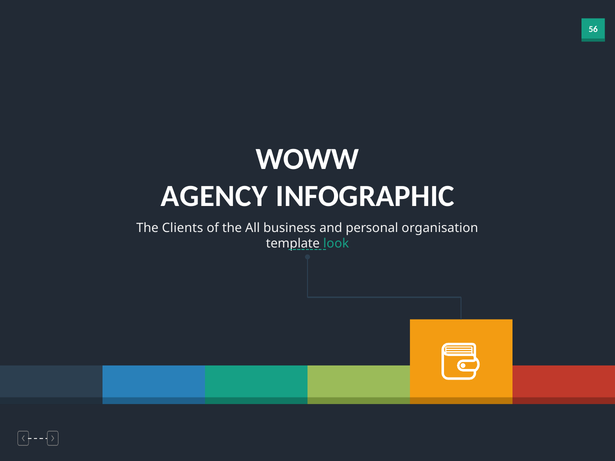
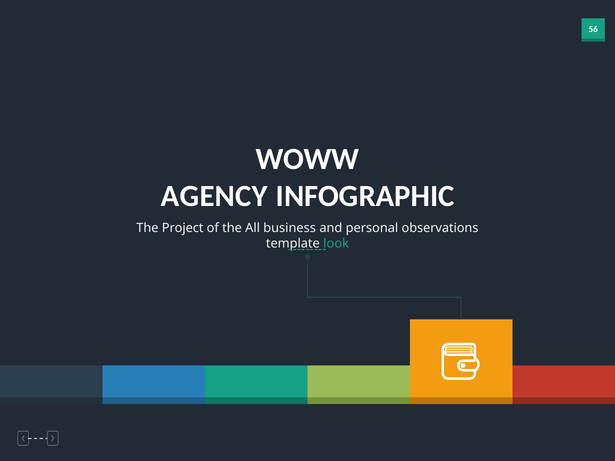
Clients: Clients -> Project
organisation: organisation -> observations
